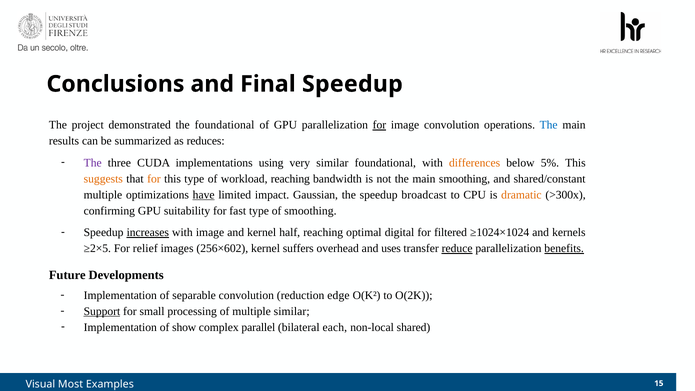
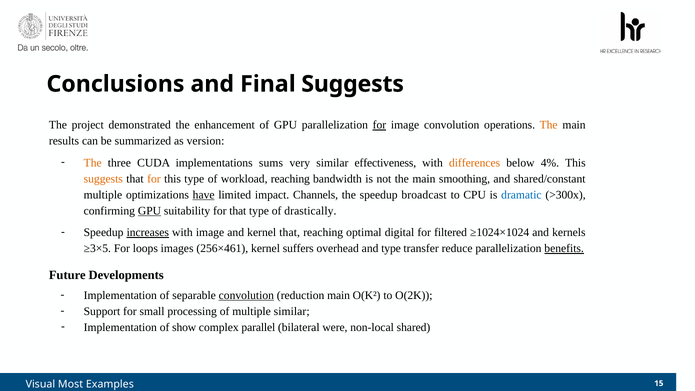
Final Speedup: Speedup -> Suggests
the foundational: foundational -> enhancement
The at (549, 125) colour: blue -> orange
reduces: reduces -> version
The at (93, 163) colour: purple -> orange
using: using -> sums
similar foundational: foundational -> effectiveness
5%: 5% -> 4%
Gaussian: Gaussian -> Channels
dramatic colour: orange -> blue
GPU at (149, 211) underline: none -> present
for fast: fast -> that
of smoothing: smoothing -> drastically
kernel half: half -> that
≥2×5: ≥2×5 -> ≥3×5
relief: relief -> loops
256×602: 256×602 -> 256×461
and uses: uses -> type
reduce underline: present -> none
convolution at (246, 295) underline: none -> present
reduction edge: edge -> main
Support underline: present -> none
each: each -> were
